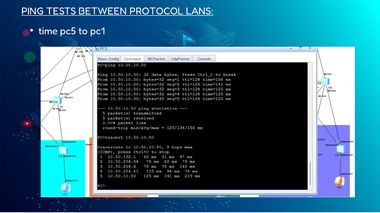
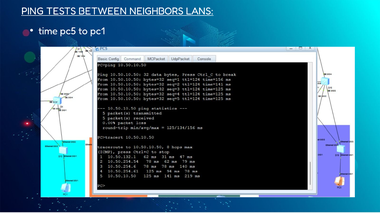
PROTOCOL: PROTOCOL -> NEIGHBORS
